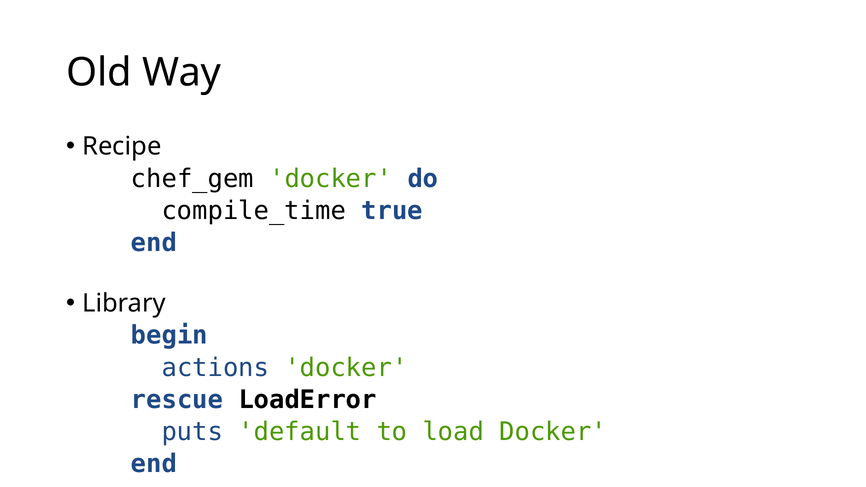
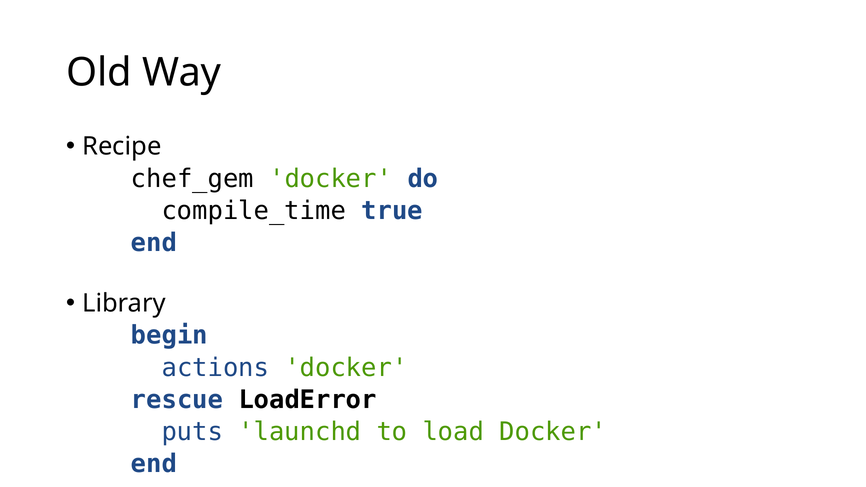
default: default -> launchd
